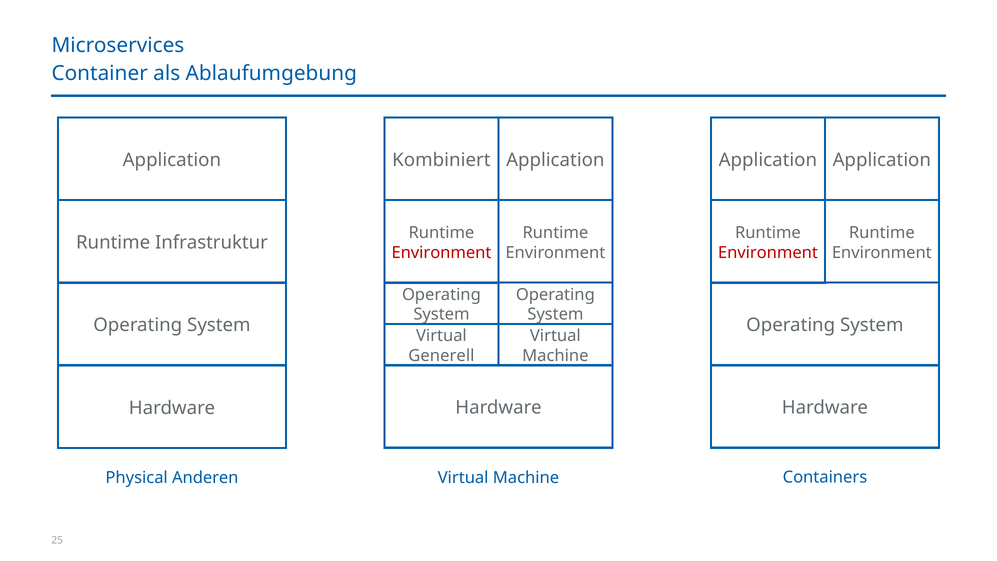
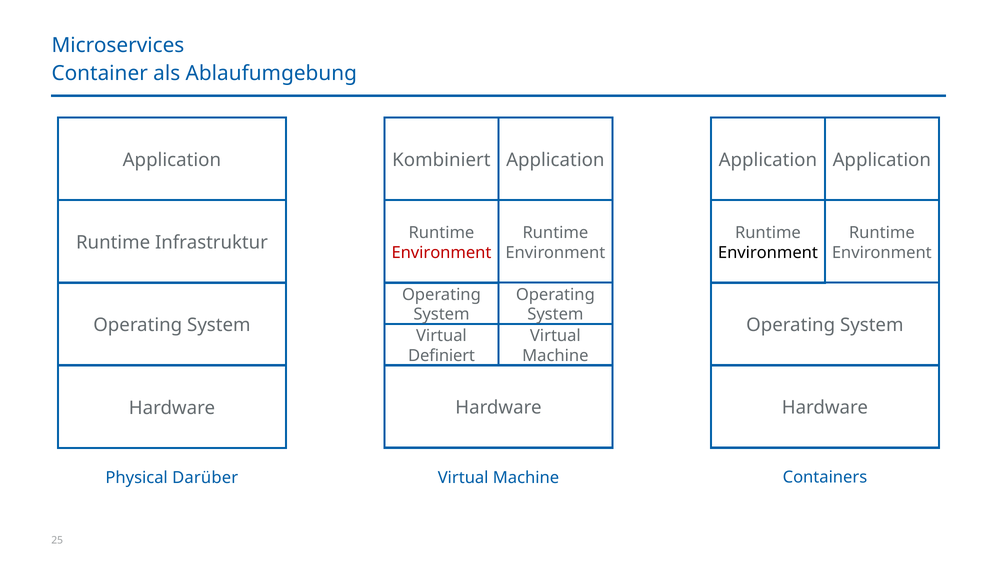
Environment at (768, 252) colour: red -> black
Generell: Generell -> Definiert
Anderen: Anderen -> Darüber
